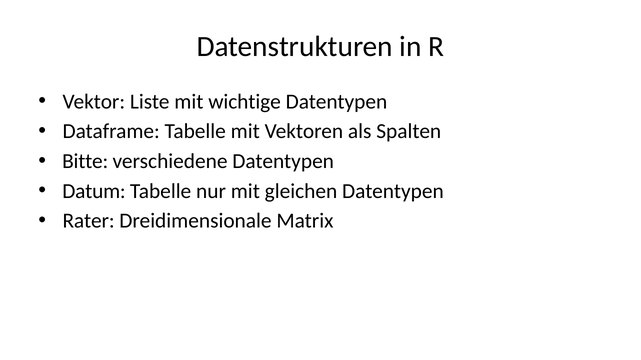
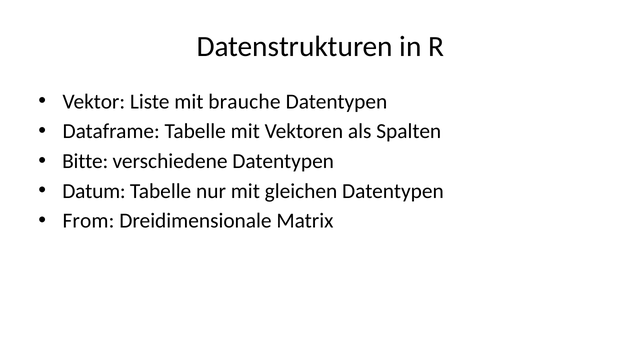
wichtige: wichtige -> brauche
Rater: Rater -> From
